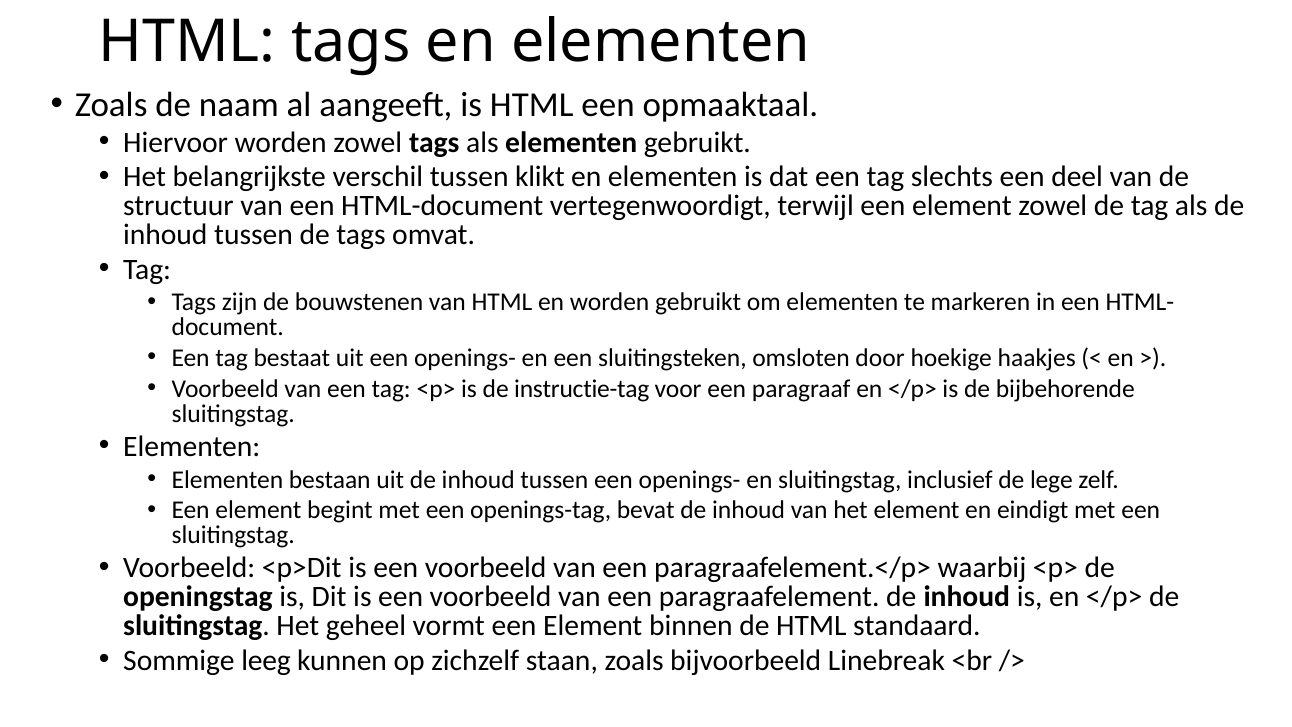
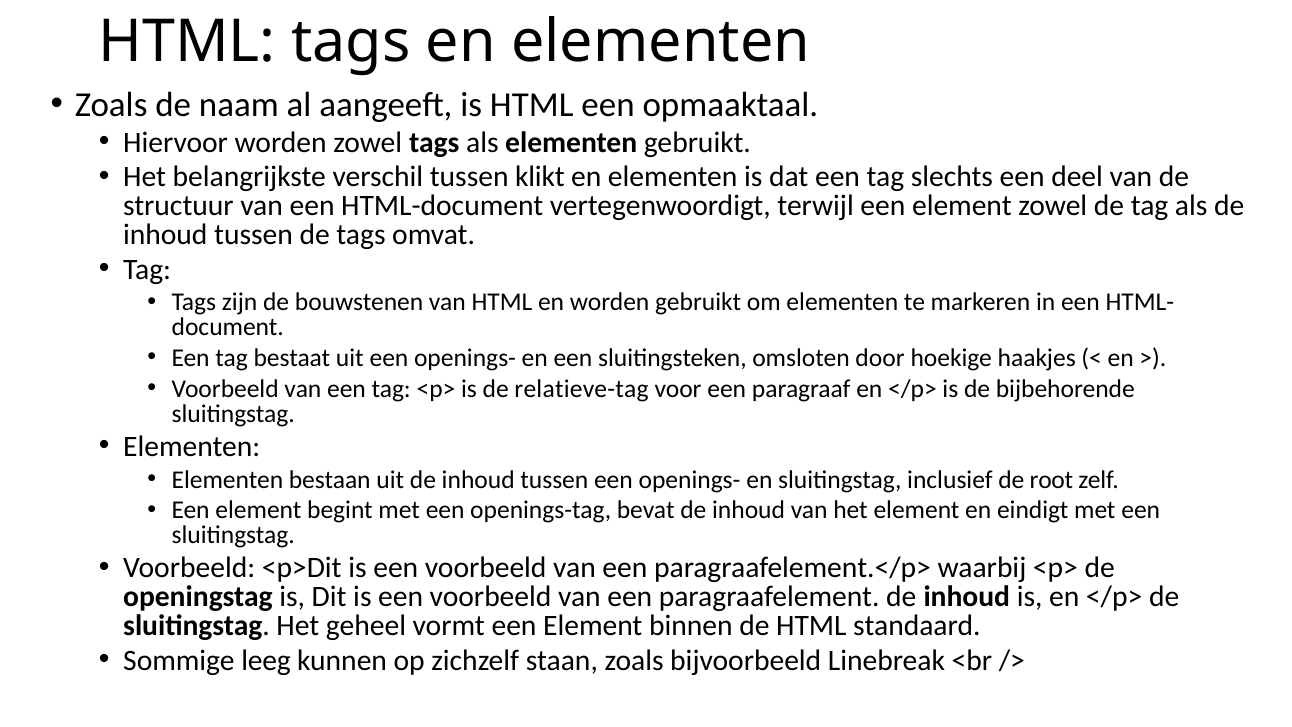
instructie-tag: instructie-tag -> relatieve-tag
lege: lege -> root
